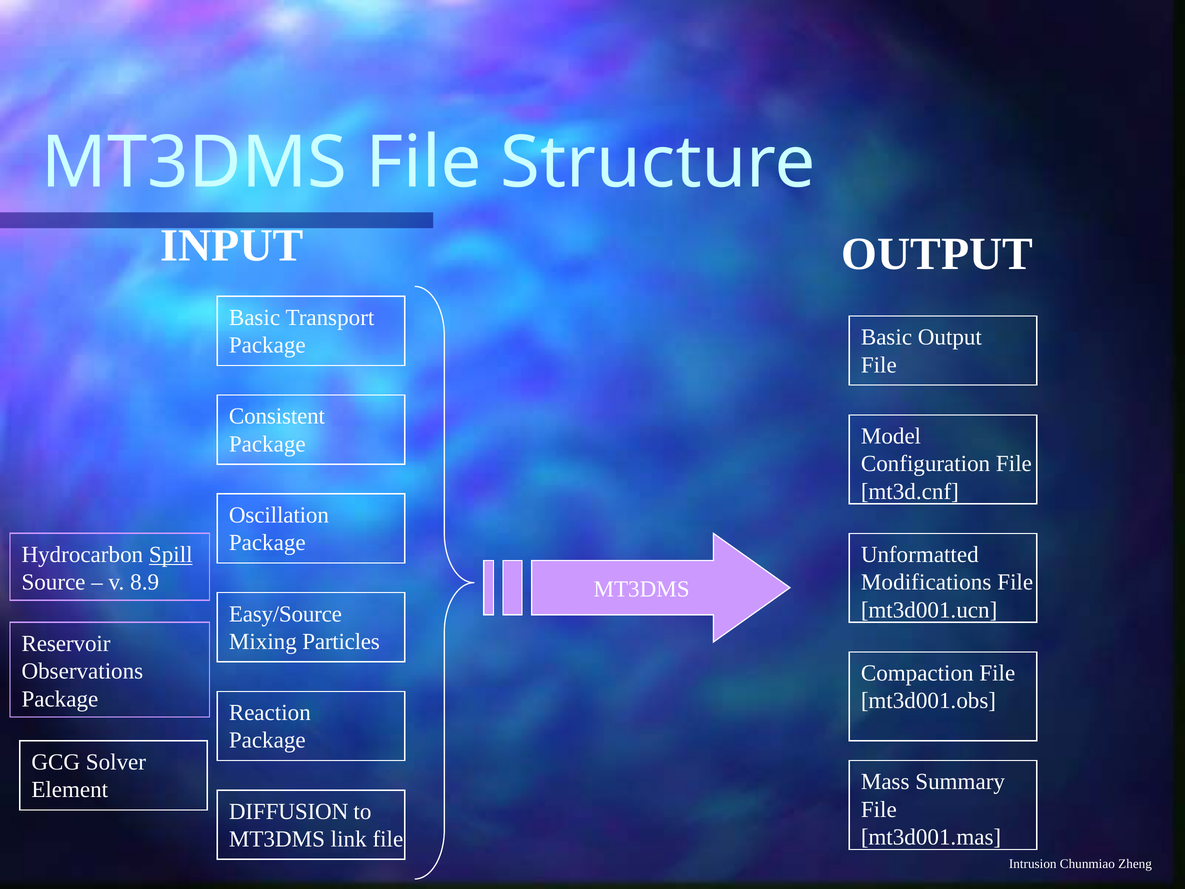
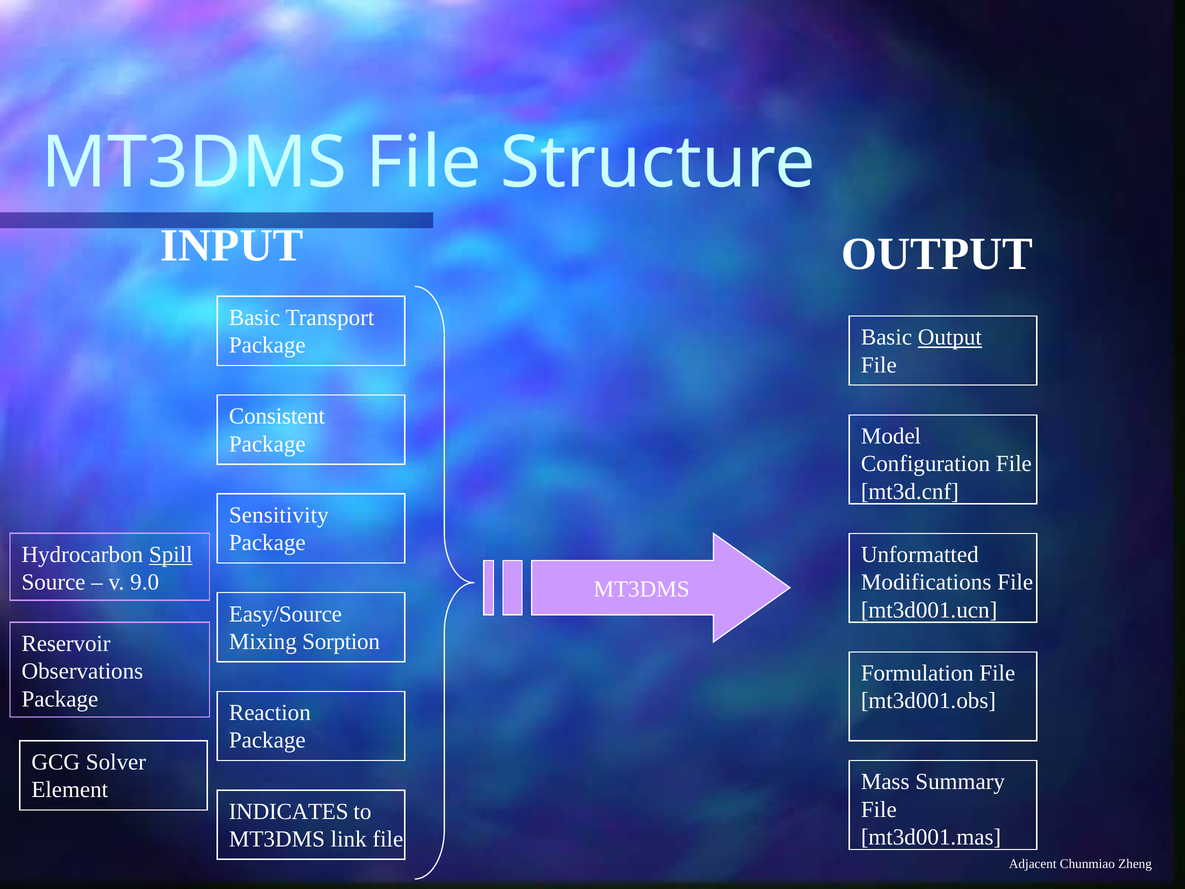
Output at (950, 337) underline: none -> present
Oscillation: Oscillation -> Sensitivity
8.9: 8.9 -> 9.0
Particles: Particles -> Sorption
Compaction: Compaction -> Formulation
DIFFUSION: DIFFUSION -> INDICATES
Intrusion: Intrusion -> Adjacent
